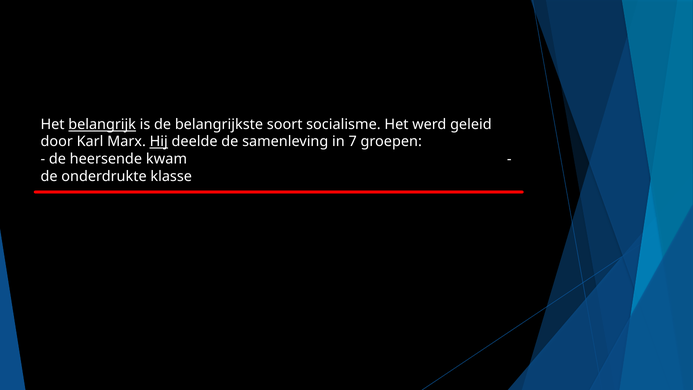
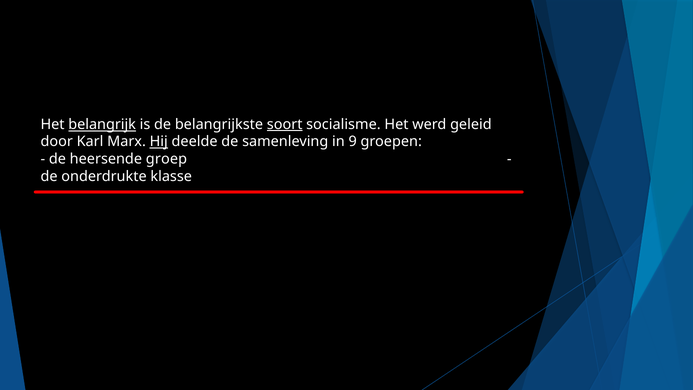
soort underline: none -> present
7: 7 -> 9
kwam: kwam -> groep
